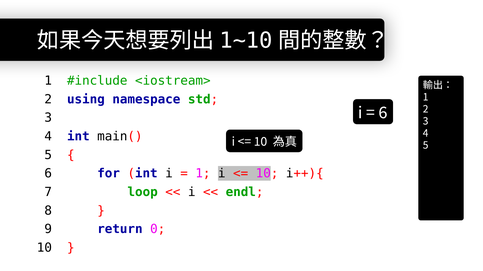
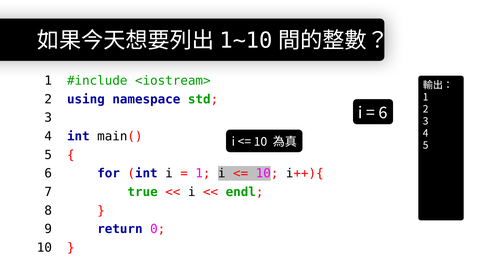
loop: loop -> true
